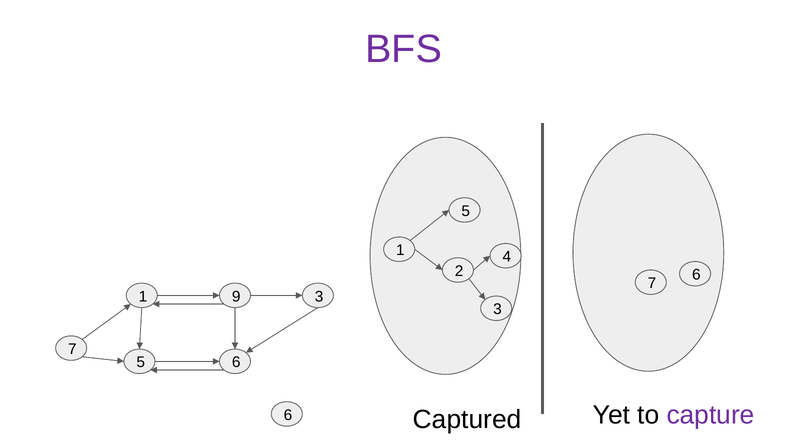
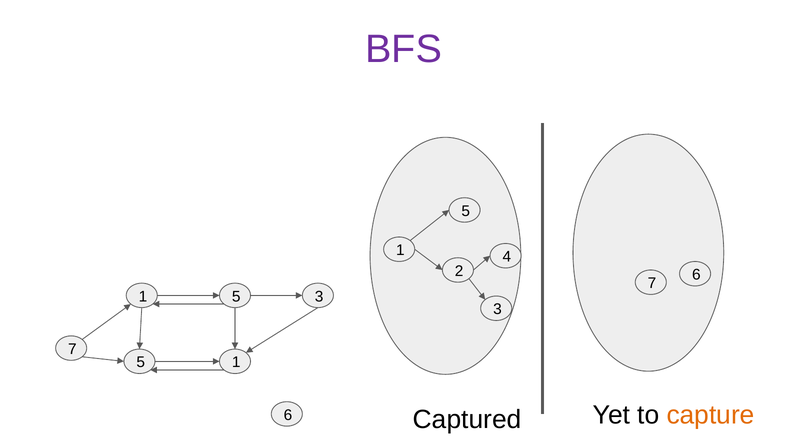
1 9: 9 -> 5
5 6: 6 -> 1
capture colour: purple -> orange
